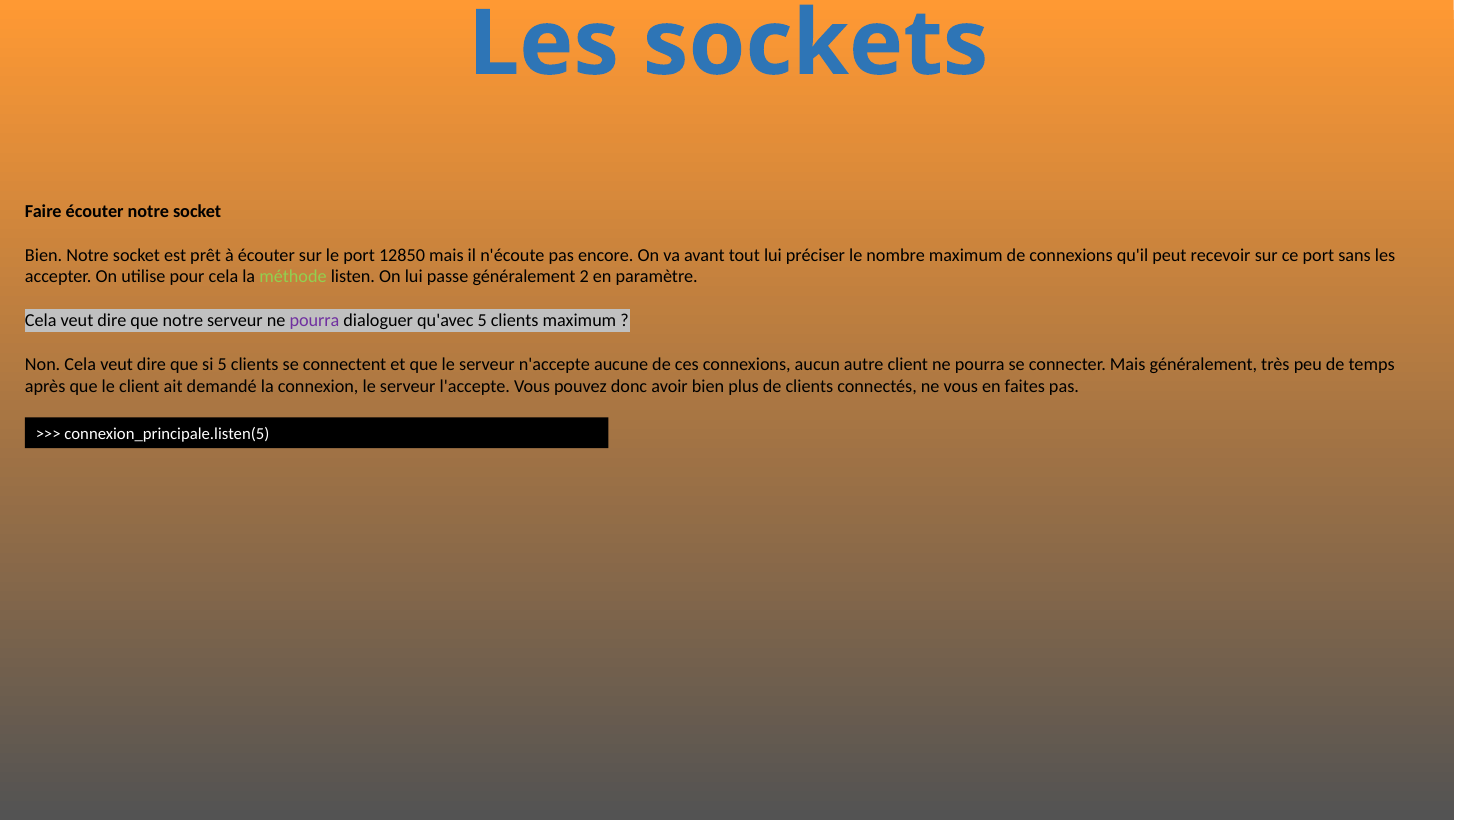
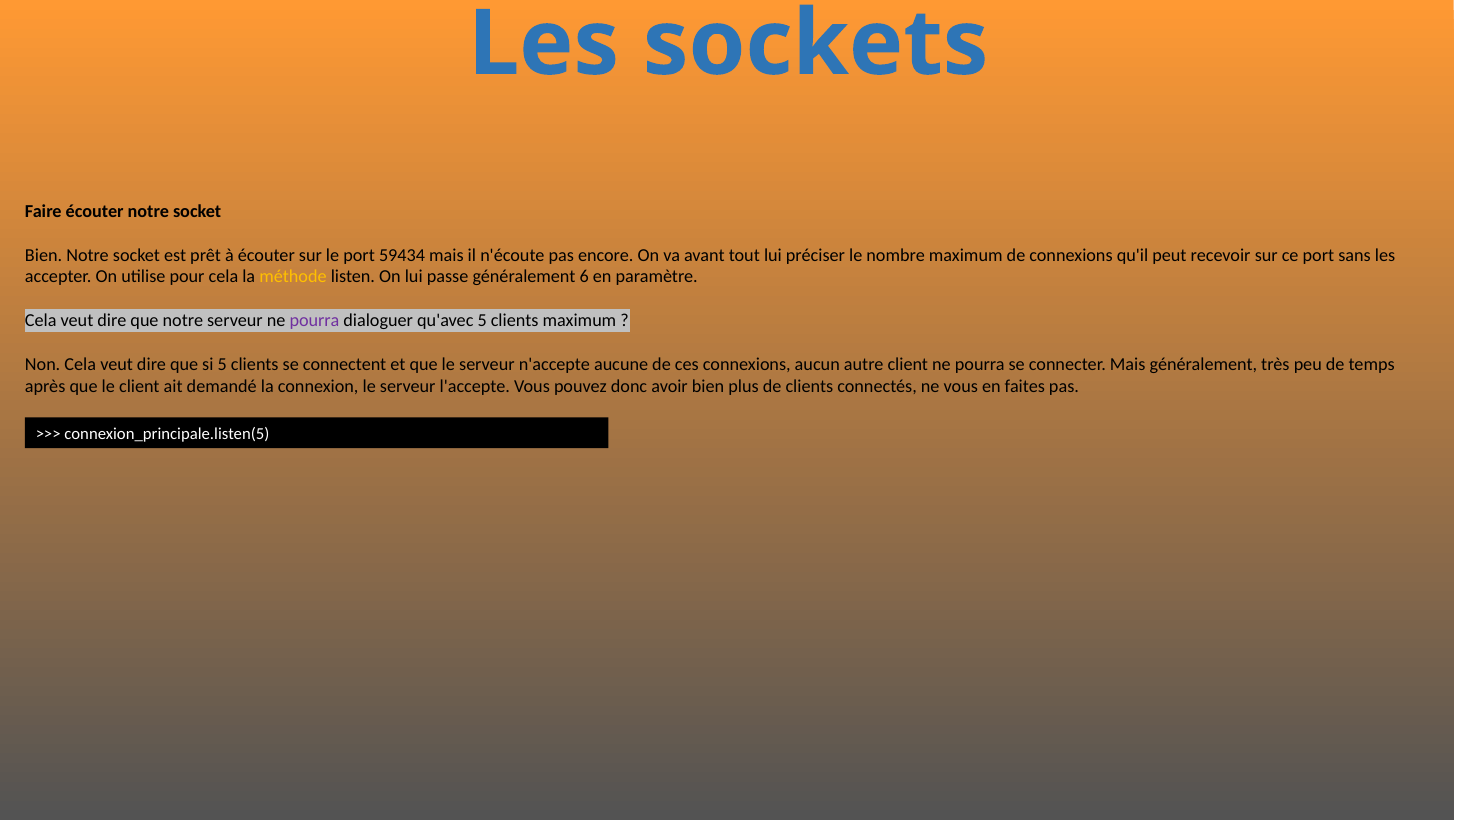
12850: 12850 -> 59434
méthode colour: light green -> yellow
2: 2 -> 6
